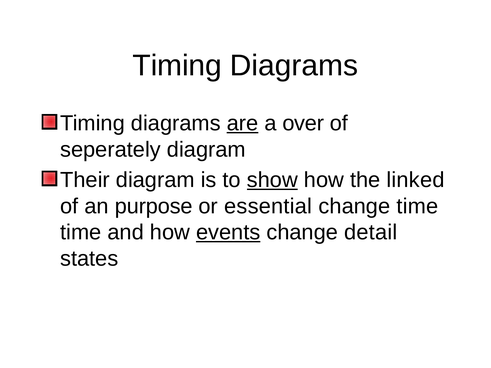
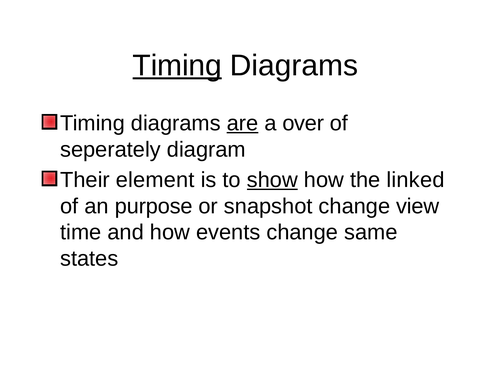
Timing at (177, 66) underline: none -> present
Their diagram: diagram -> element
essential: essential -> snapshot
change time: time -> view
events underline: present -> none
detail: detail -> same
